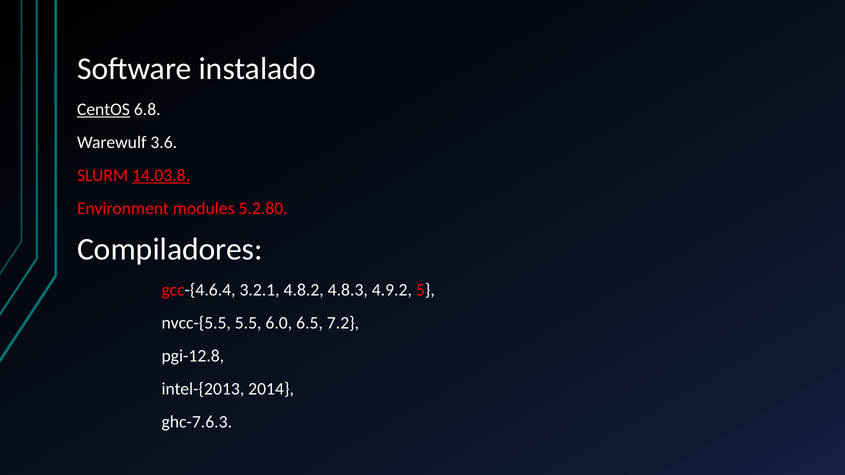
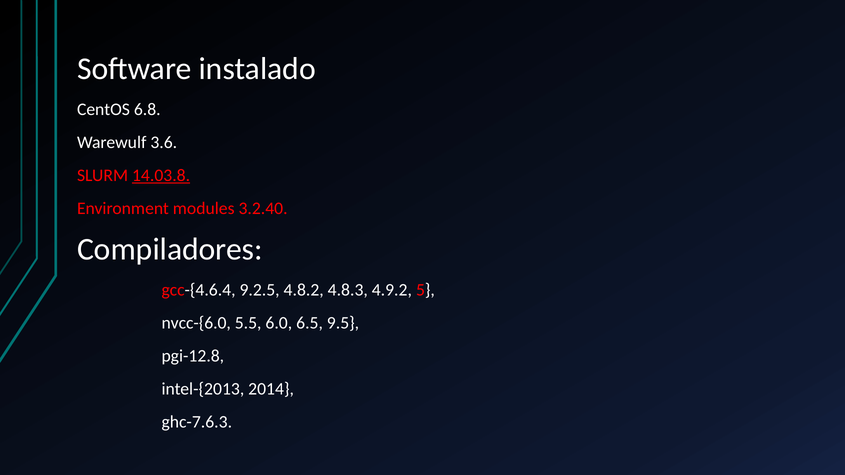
CentOS underline: present -> none
5.2.80: 5.2.80 -> 3.2.40
3.2.1: 3.2.1 -> 9.2.5
nvcc-{5.5: nvcc-{5.5 -> nvcc-{6.0
7.2: 7.2 -> 9.5
